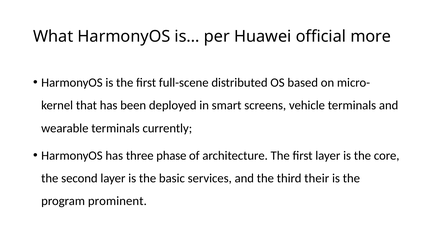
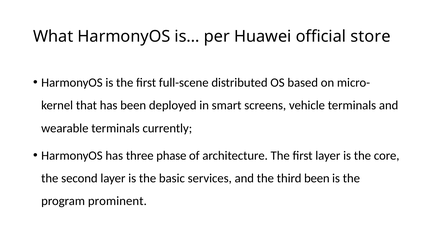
more: more -> store
third their: their -> been
